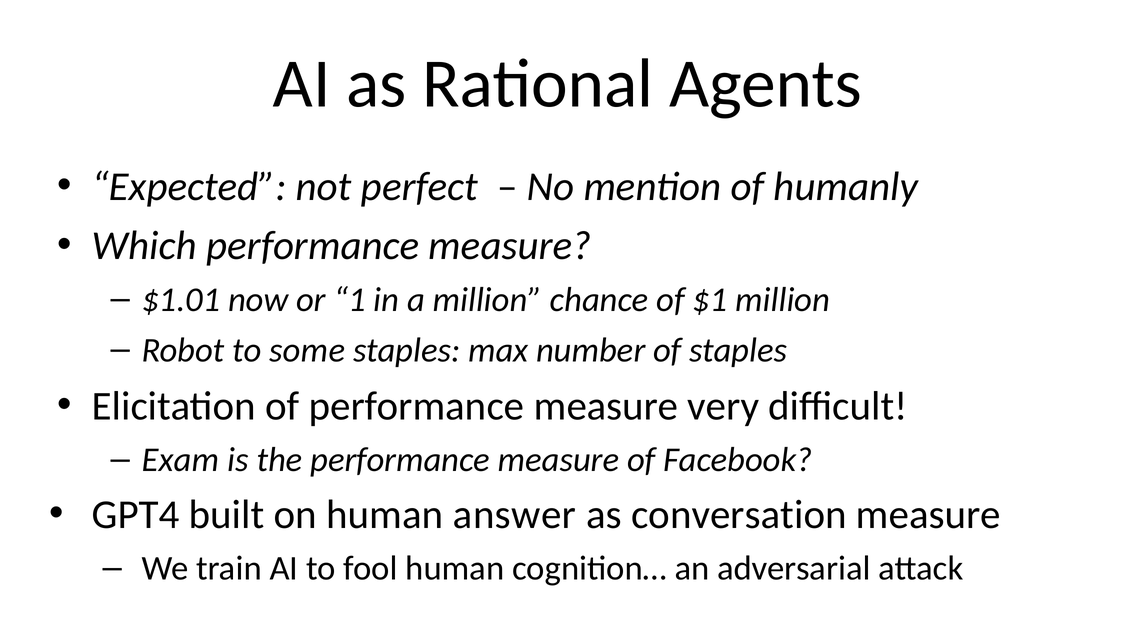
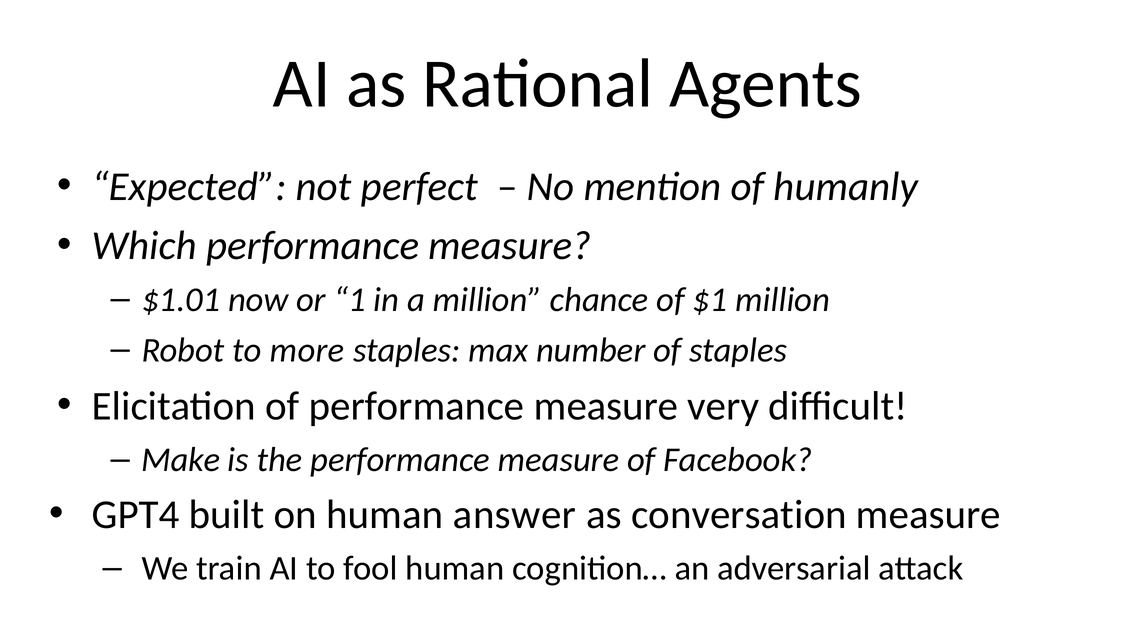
some: some -> more
Exam: Exam -> Make
